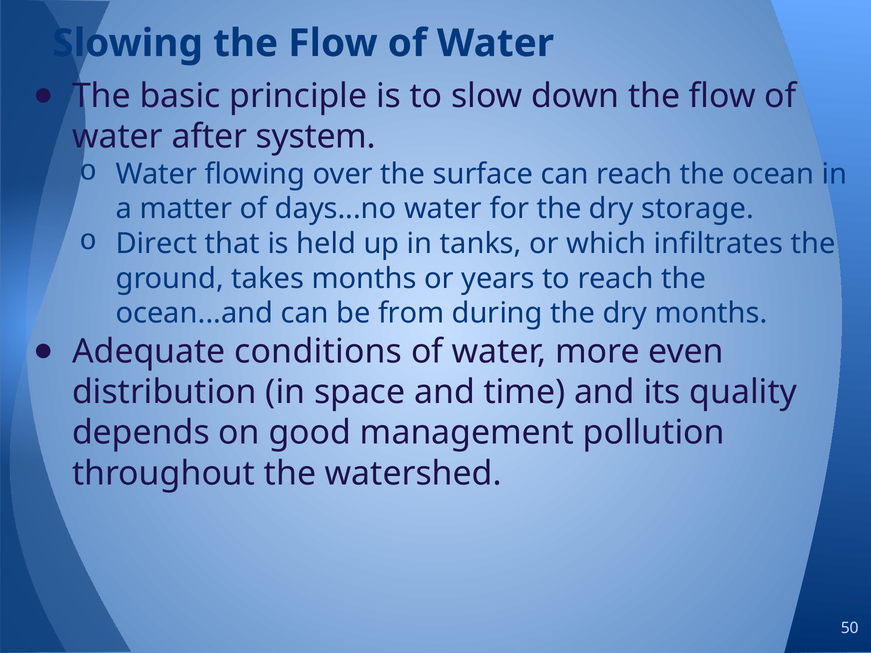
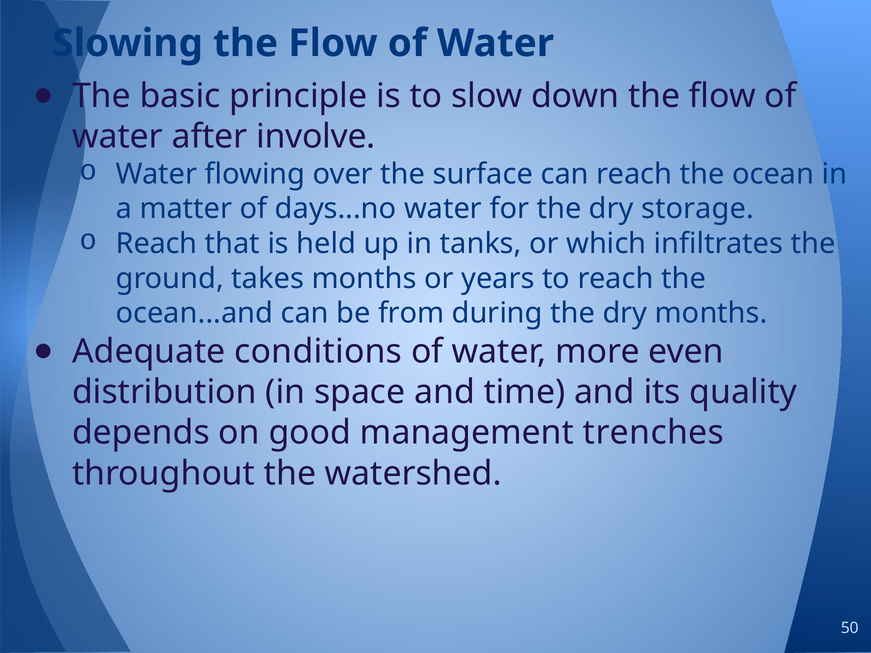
system: system -> involve
Direct at (156, 244): Direct -> Reach
pollution: pollution -> trenches
